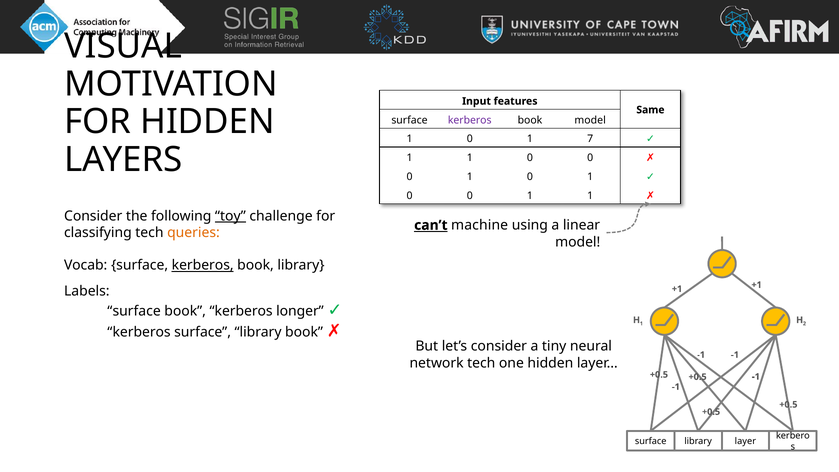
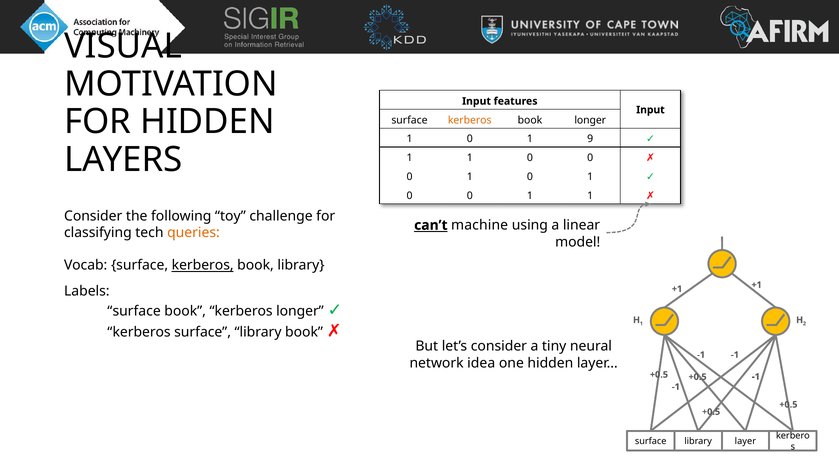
Same at (650, 110): Same -> Input
kerberos at (470, 120) colour: purple -> orange
book model: model -> longer
7: 7 -> 9
toy underline: present -> none
network tech: tech -> idea
